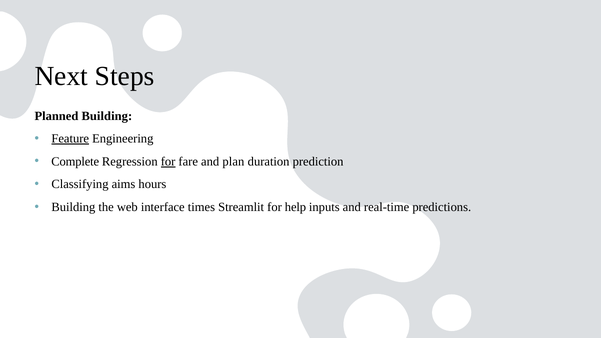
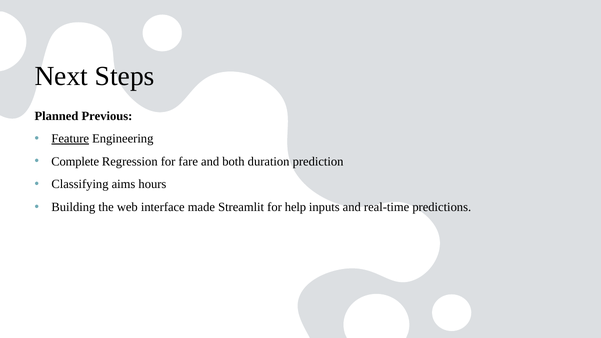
Planned Building: Building -> Previous
for at (168, 162) underline: present -> none
plan: plan -> both
times: times -> made
